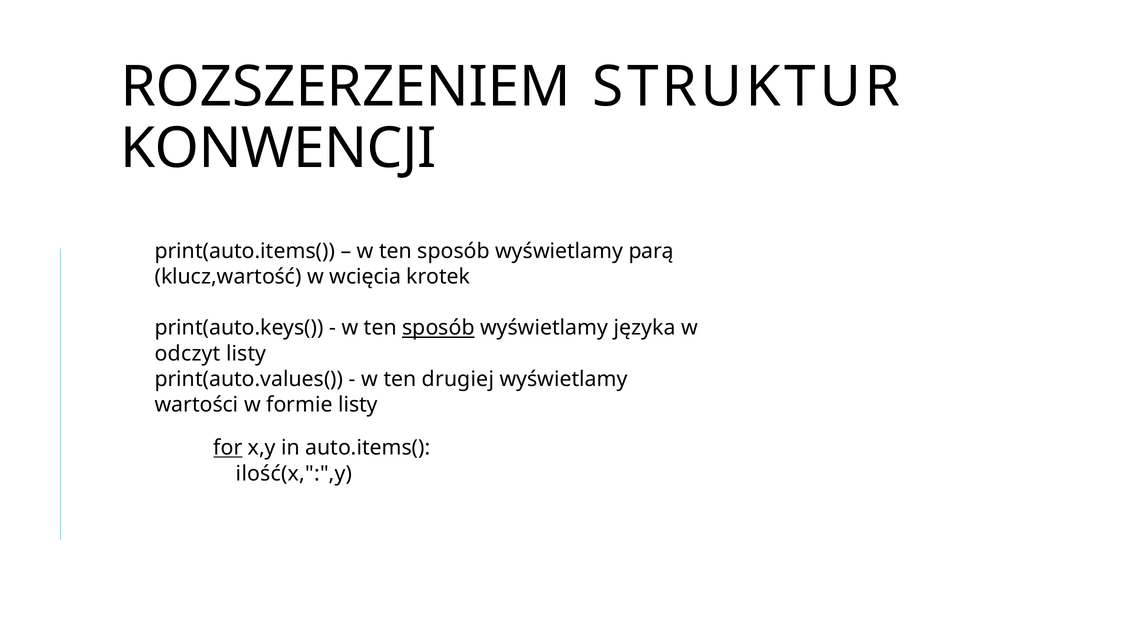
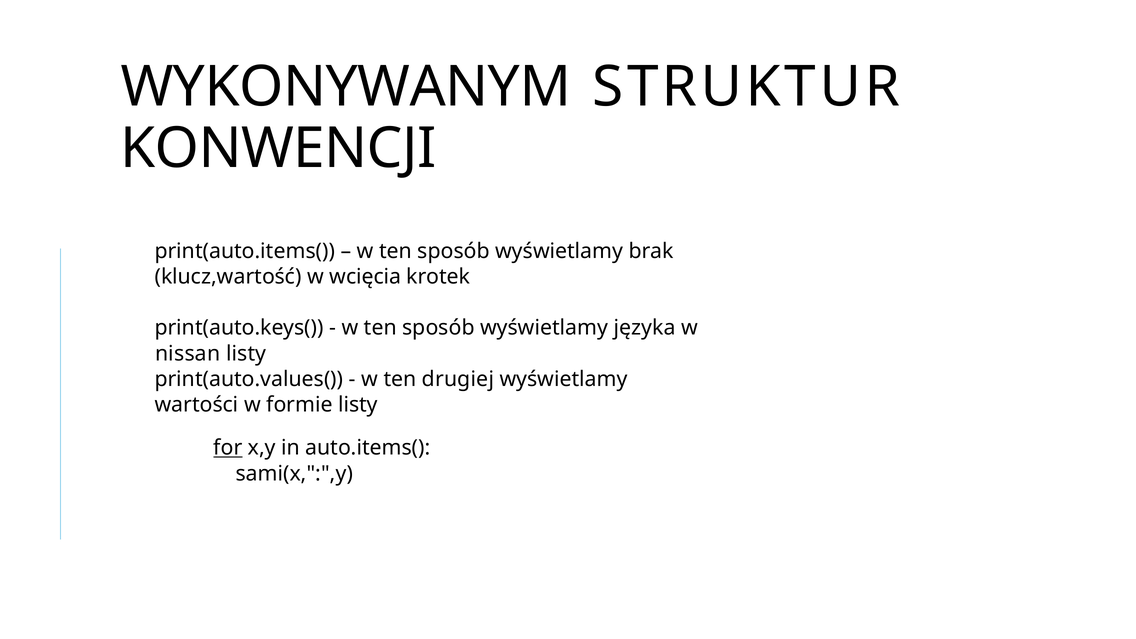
ROZSZERZENIEM: ROZSZERZENIEM -> WYKONYWANYM
parą: parą -> brak
sposób at (438, 328) underline: present -> none
odczyt: odczyt -> nissan
ilość(x,":",y: ilość(x,":",y -> sami(x,":",y
